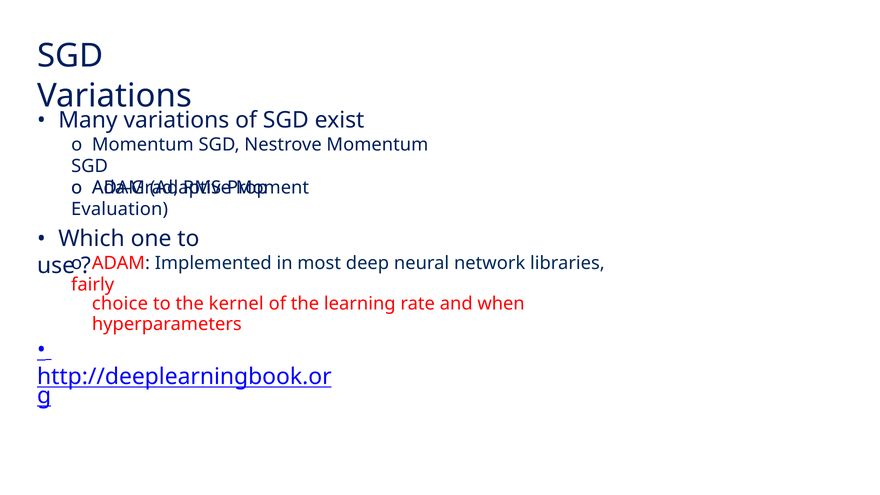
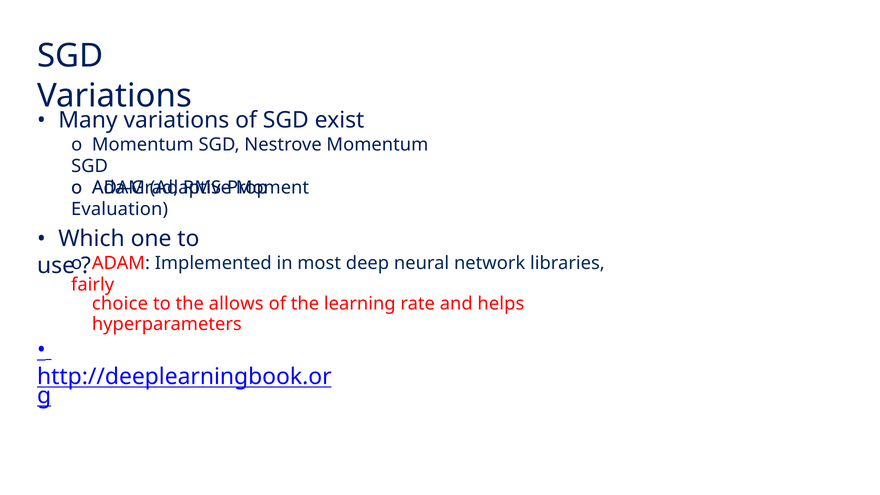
kernel: kernel -> allows
when: when -> helps
